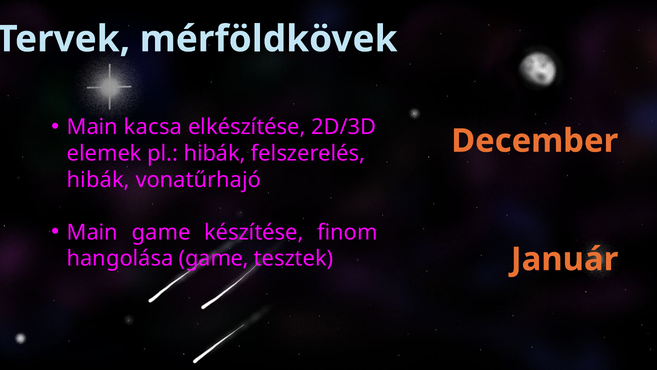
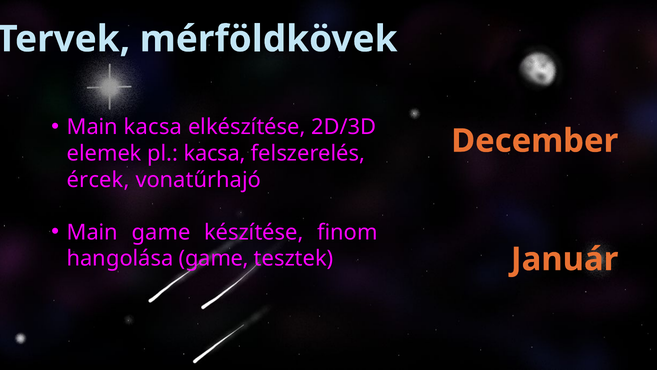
pl hibák: hibák -> kacsa
hibák at (98, 180): hibák -> ércek
